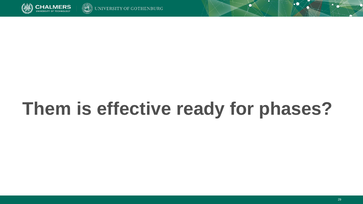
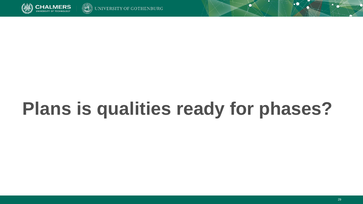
Them: Them -> Plans
effective: effective -> qualities
